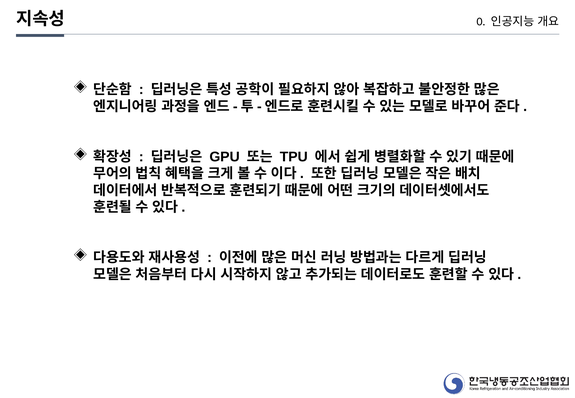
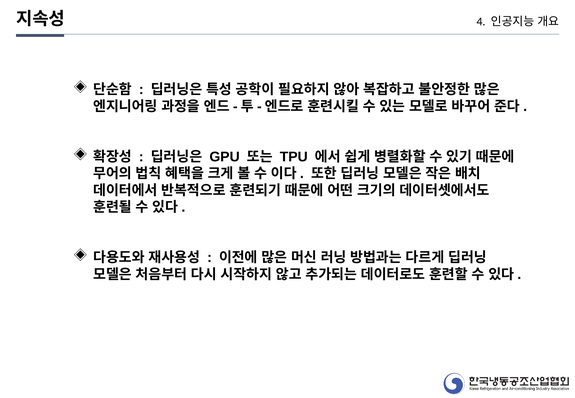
0: 0 -> 4
